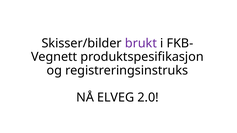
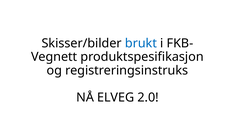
brukt colour: purple -> blue
